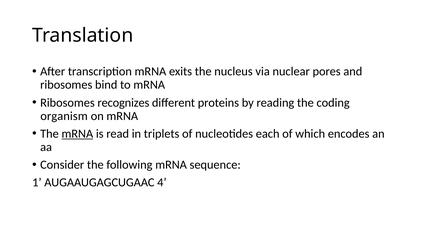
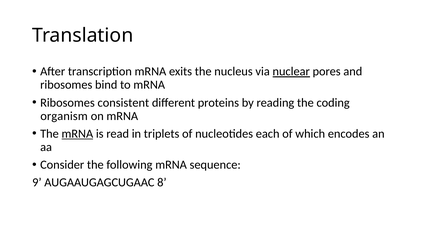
nuclear underline: none -> present
recognizes: recognizes -> consistent
1: 1 -> 9
4: 4 -> 8
